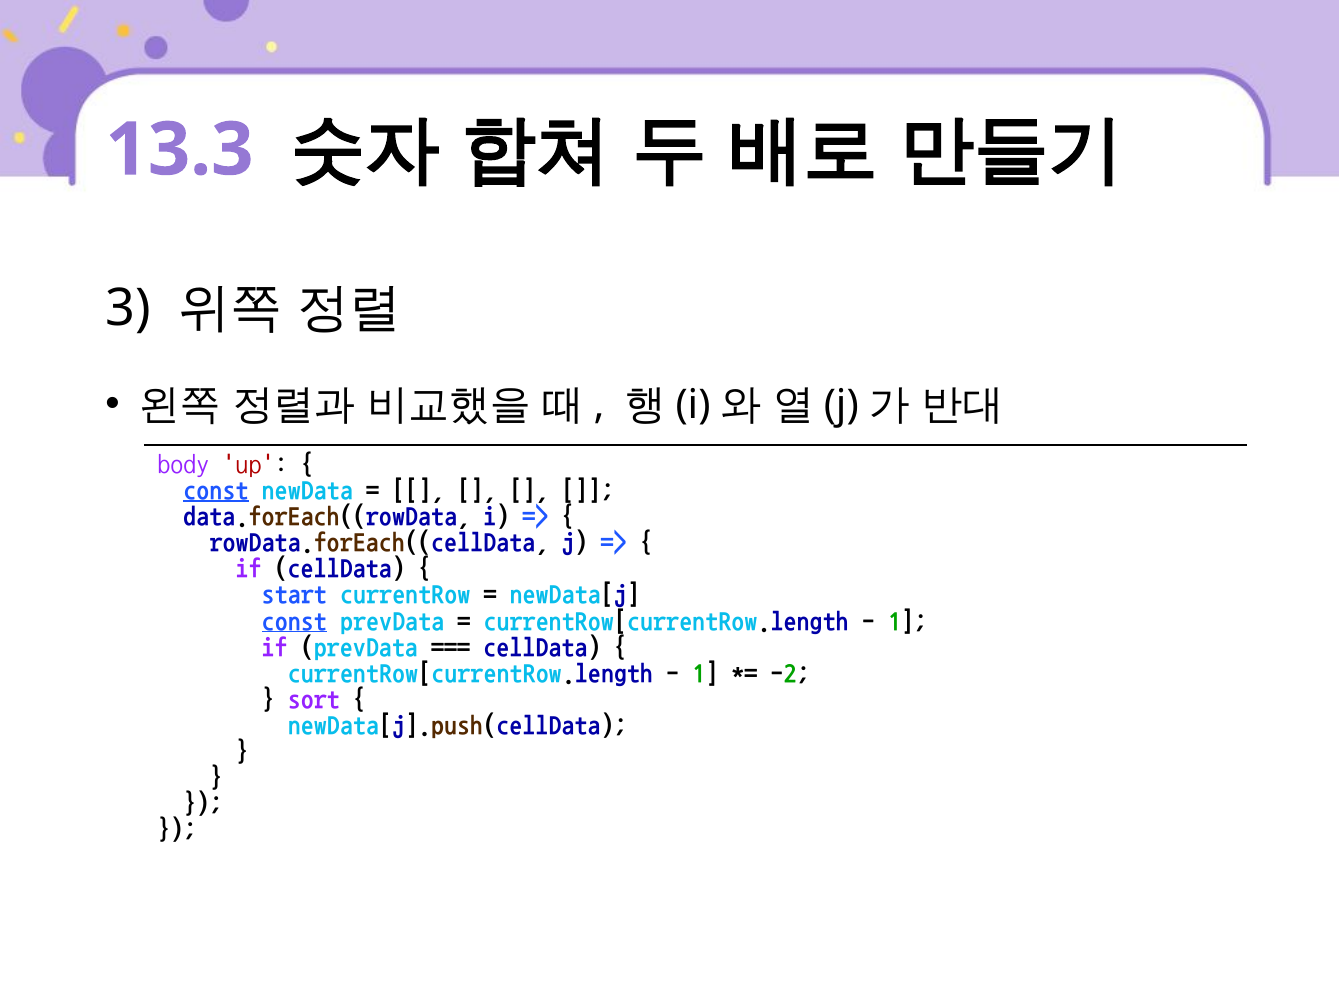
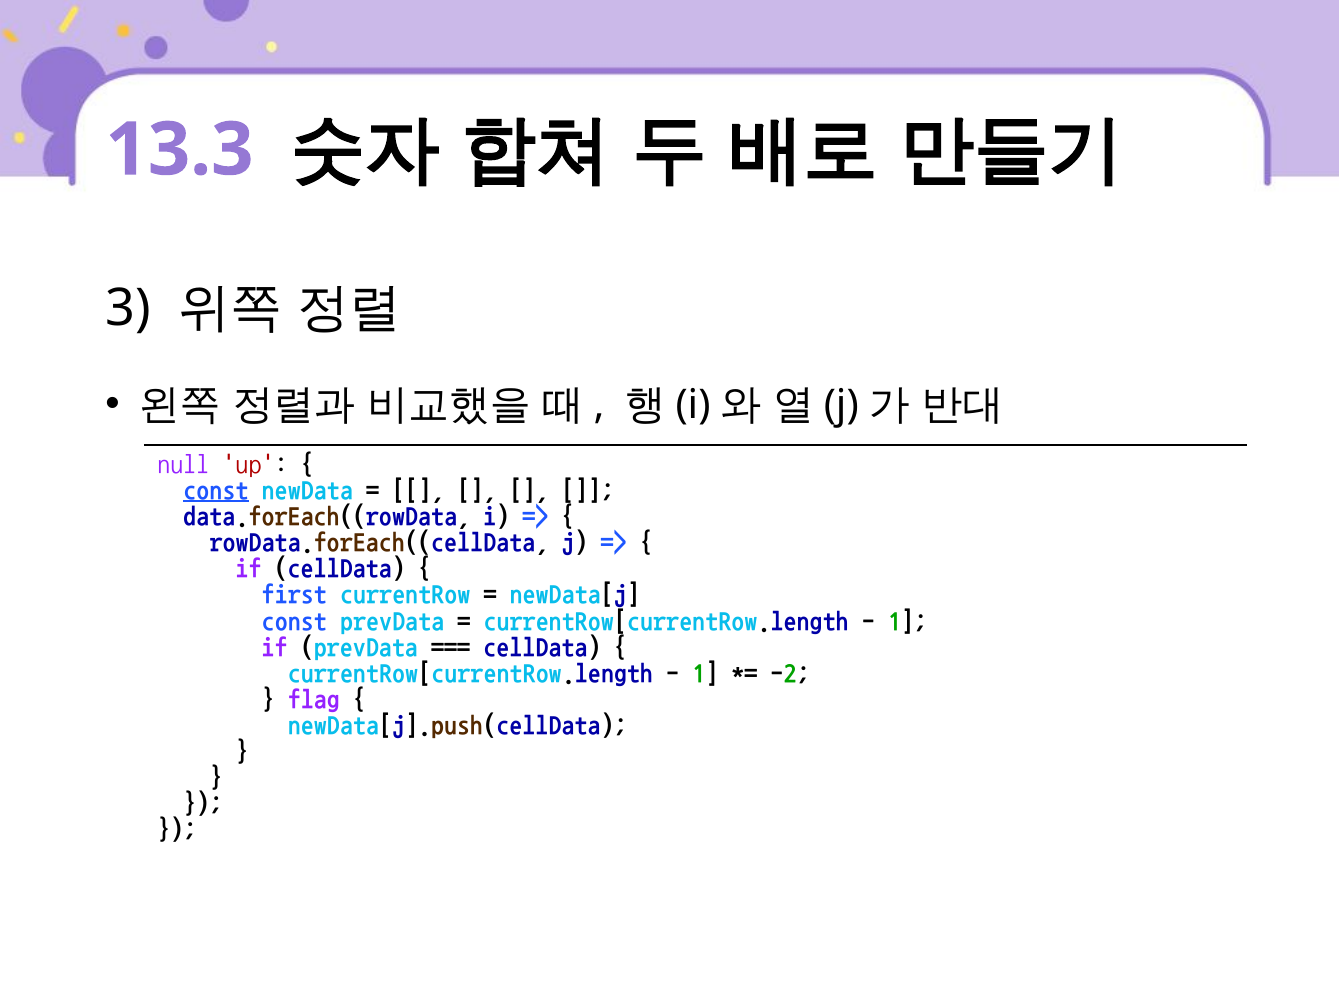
body: body -> null
start: start -> first
const at (294, 621) underline: present -> none
sort: sort -> flag
